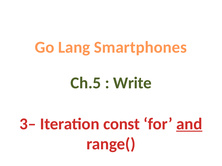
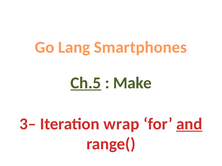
Ch.5 underline: none -> present
Write: Write -> Make
const: const -> wrap
